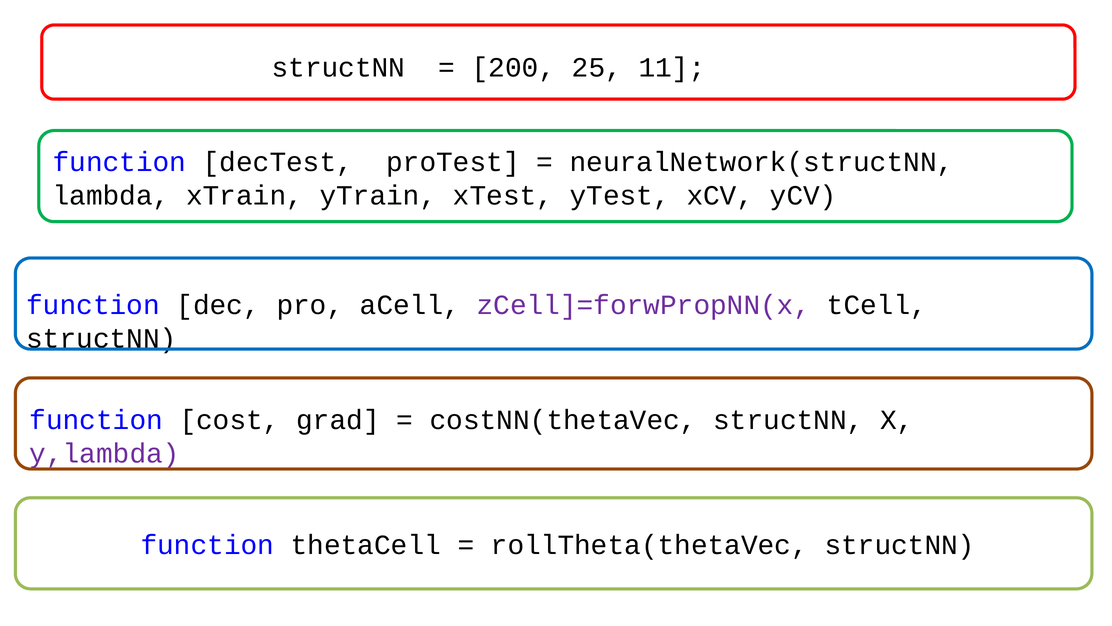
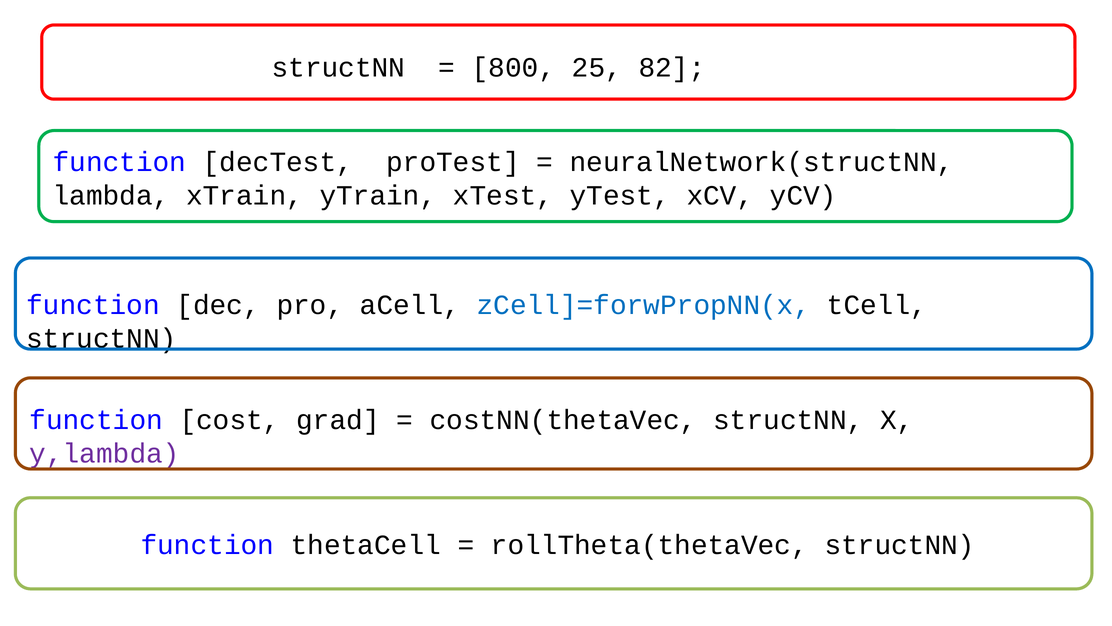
200: 200 -> 800
11: 11 -> 82
zCell]=forwPropNN(x colour: purple -> blue
